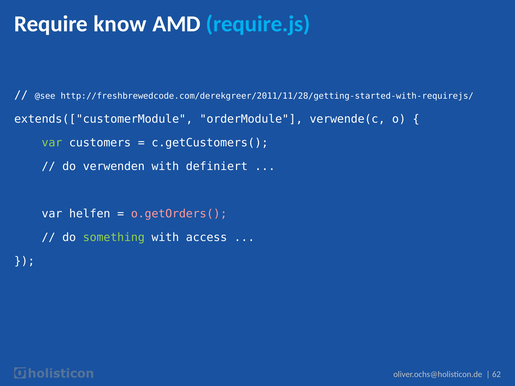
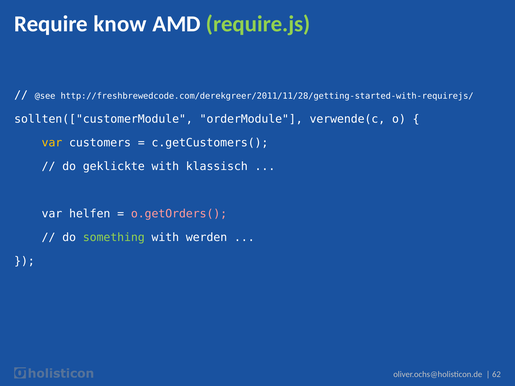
require.js colour: light blue -> light green
extends(["customerModule: extends(["customerModule -> sollten(["customerModule
var at (52, 143) colour: light green -> yellow
verwenden: verwenden -> geklickte
definiert: definiert -> klassisch
access: access -> werden
